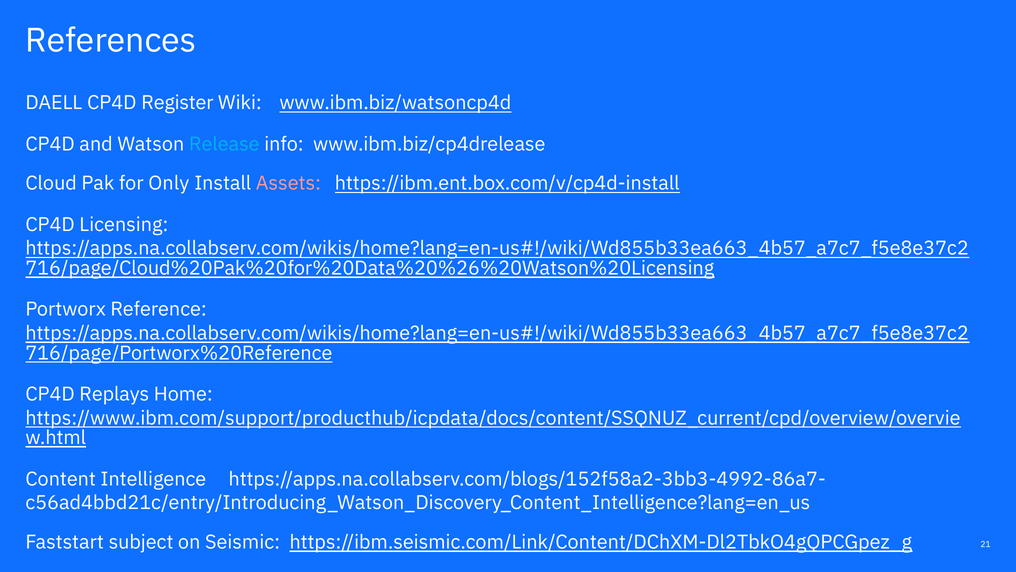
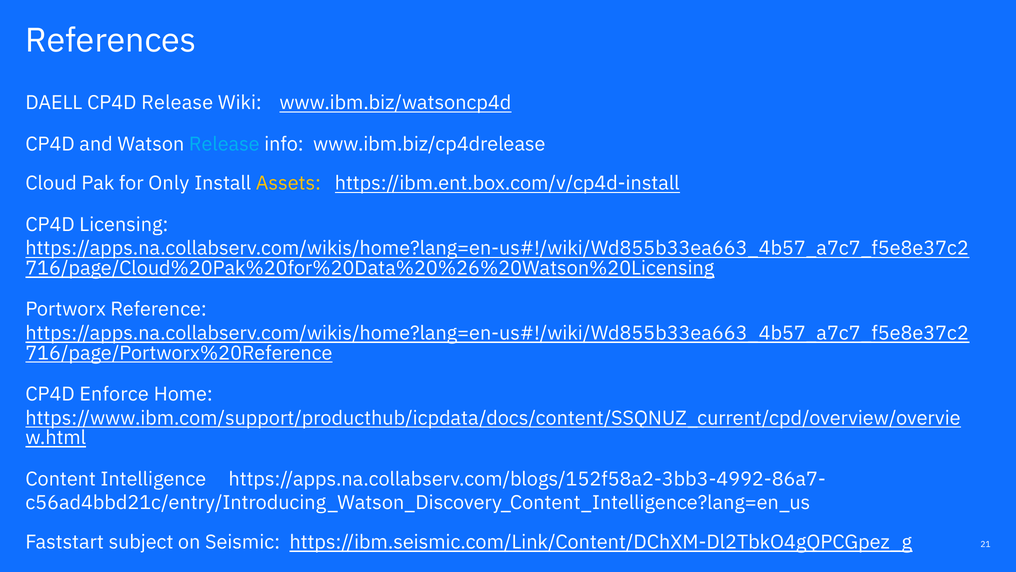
CP4D Register: Register -> Release
Assets colour: pink -> yellow
Replays: Replays -> Enforce
